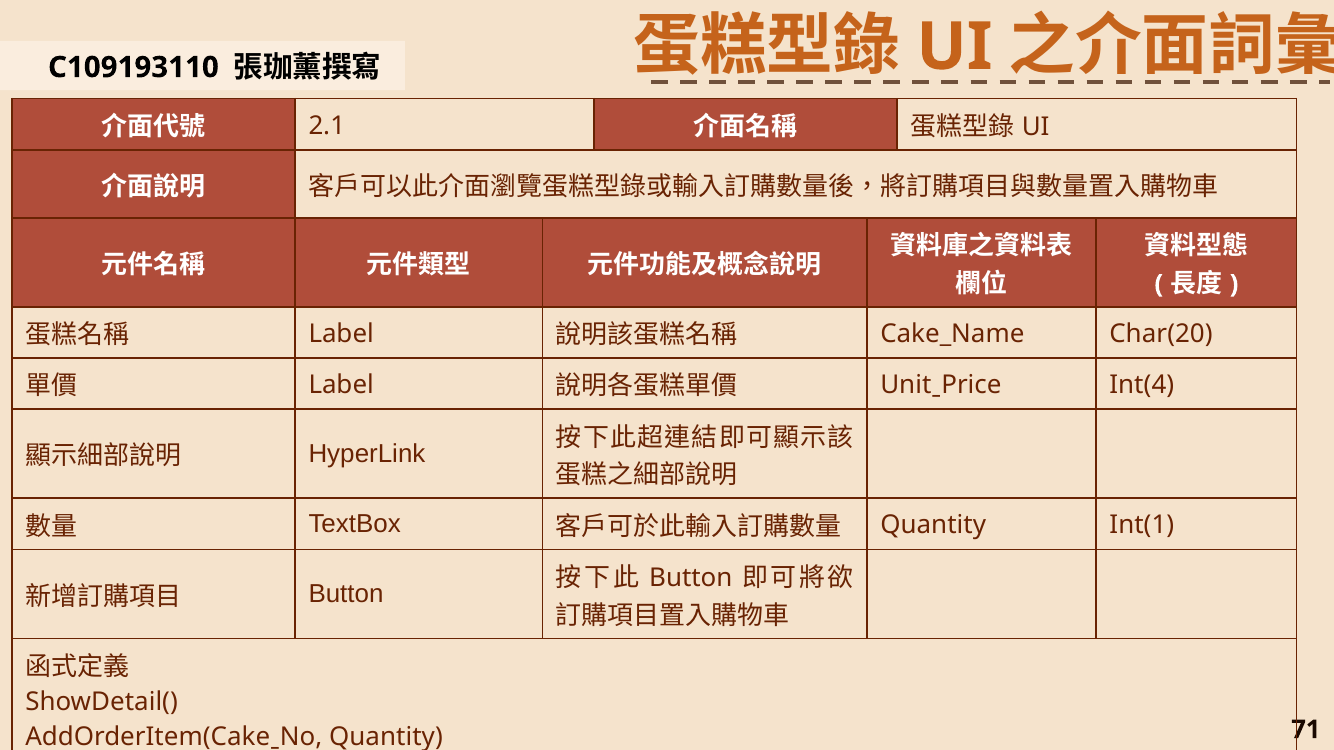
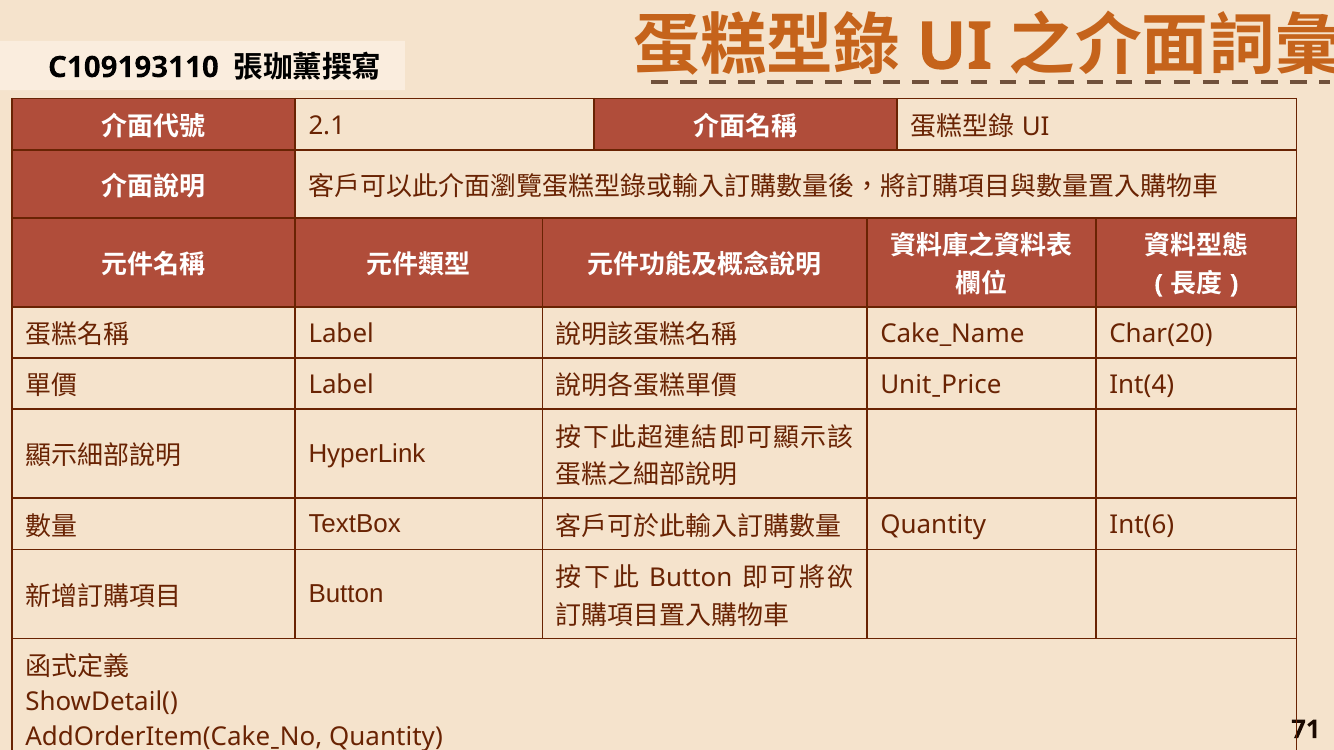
Int(1: Int(1 -> Int(6
